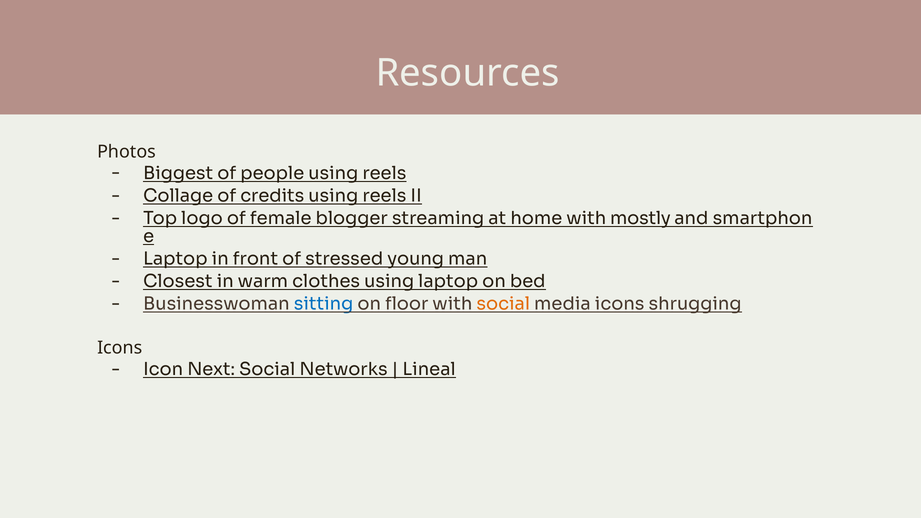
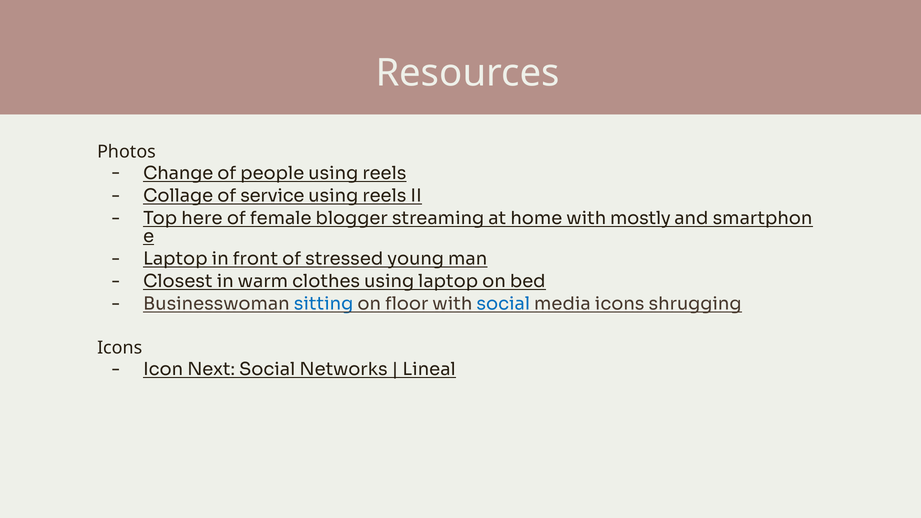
Biggest: Biggest -> Change
credits: credits -> service
logo: logo -> here
social at (503, 304) colour: orange -> blue
